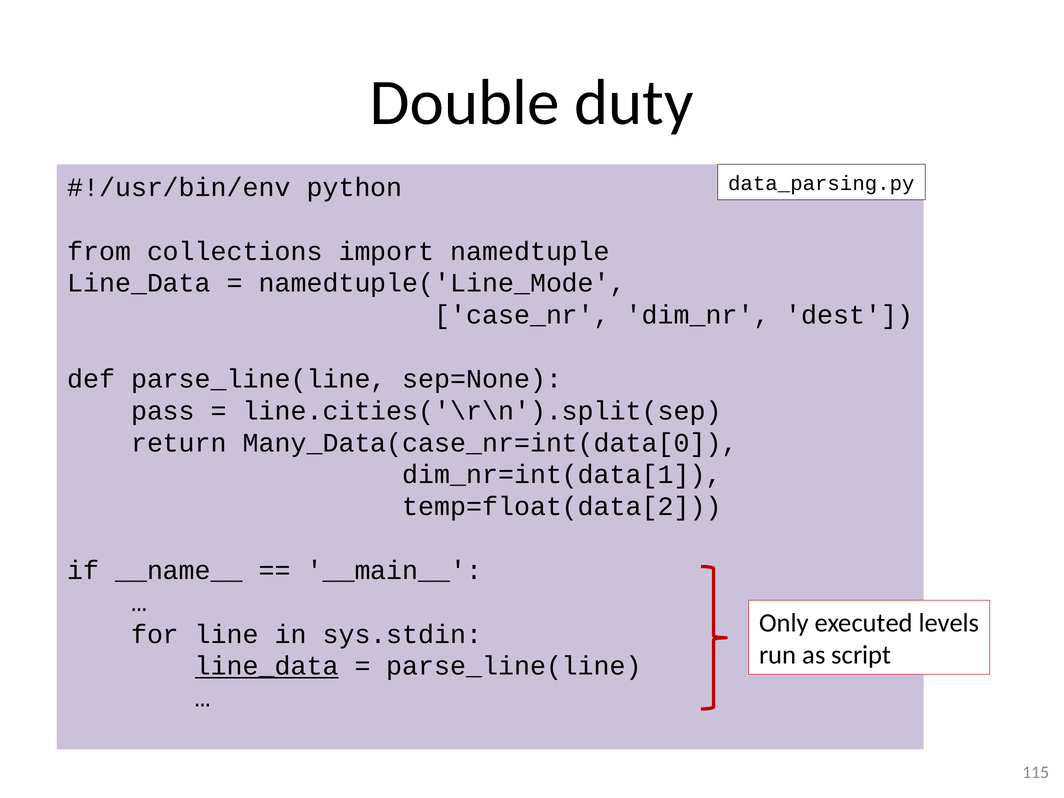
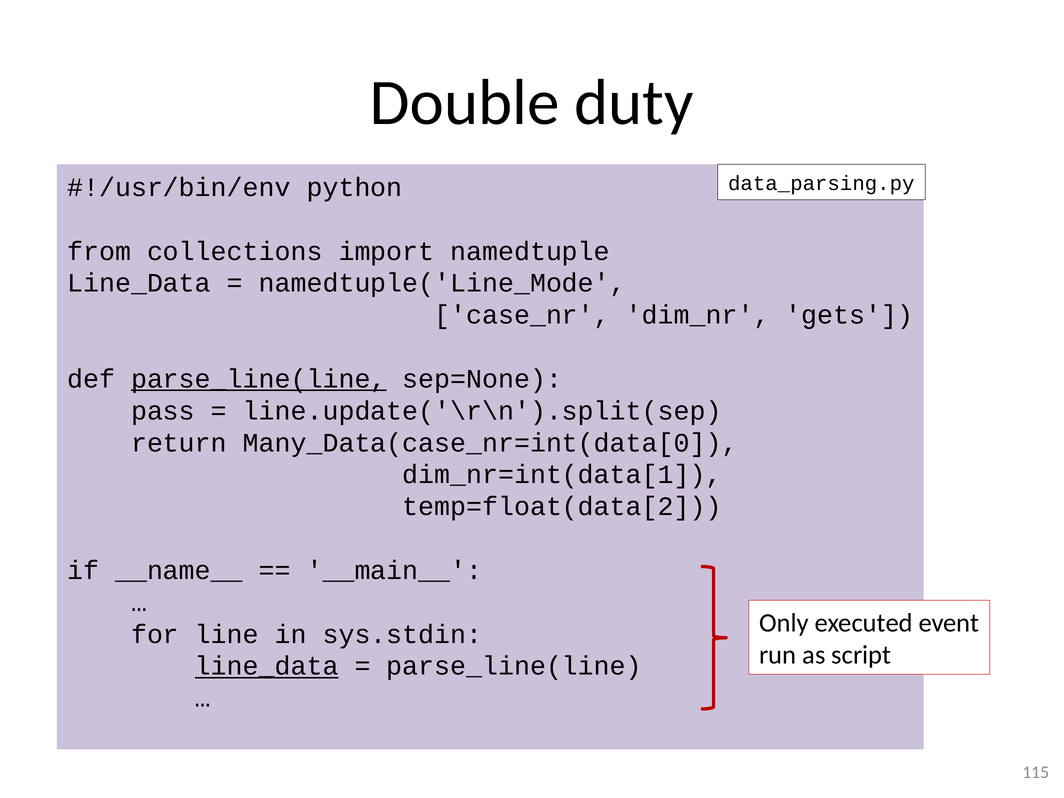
dest: dest -> gets
parse_line(line at (259, 379) underline: none -> present
line.cities('\r\n').split(sep: line.cities('\r\n').split(sep -> line.update('\r\n').split(sep
levels: levels -> event
